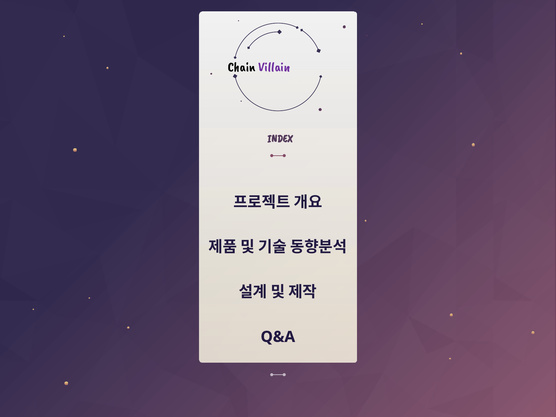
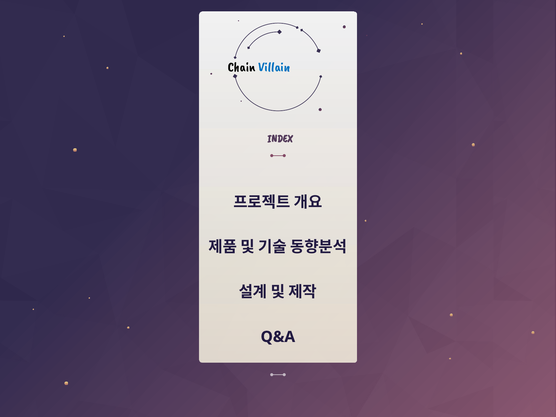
Villain colour: purple -> blue
